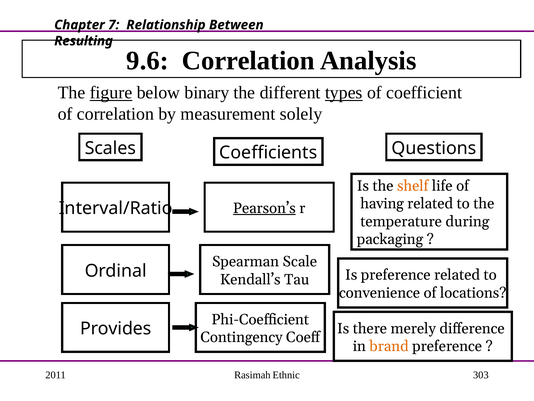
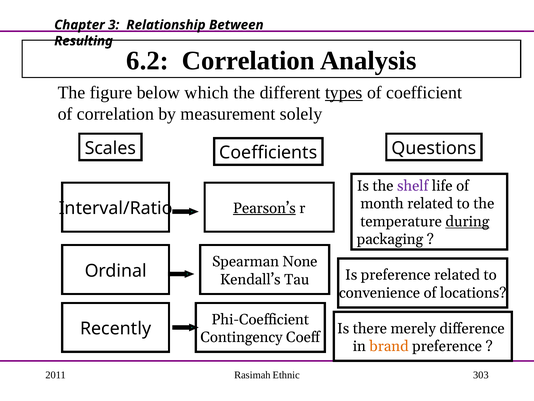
7: 7 -> 3
9.6: 9.6 -> 6.2
figure underline: present -> none
binary: binary -> which
shelf colour: orange -> purple
having: having -> month
during underline: none -> present
Scale: Scale -> None
Provides: Provides -> Recently
